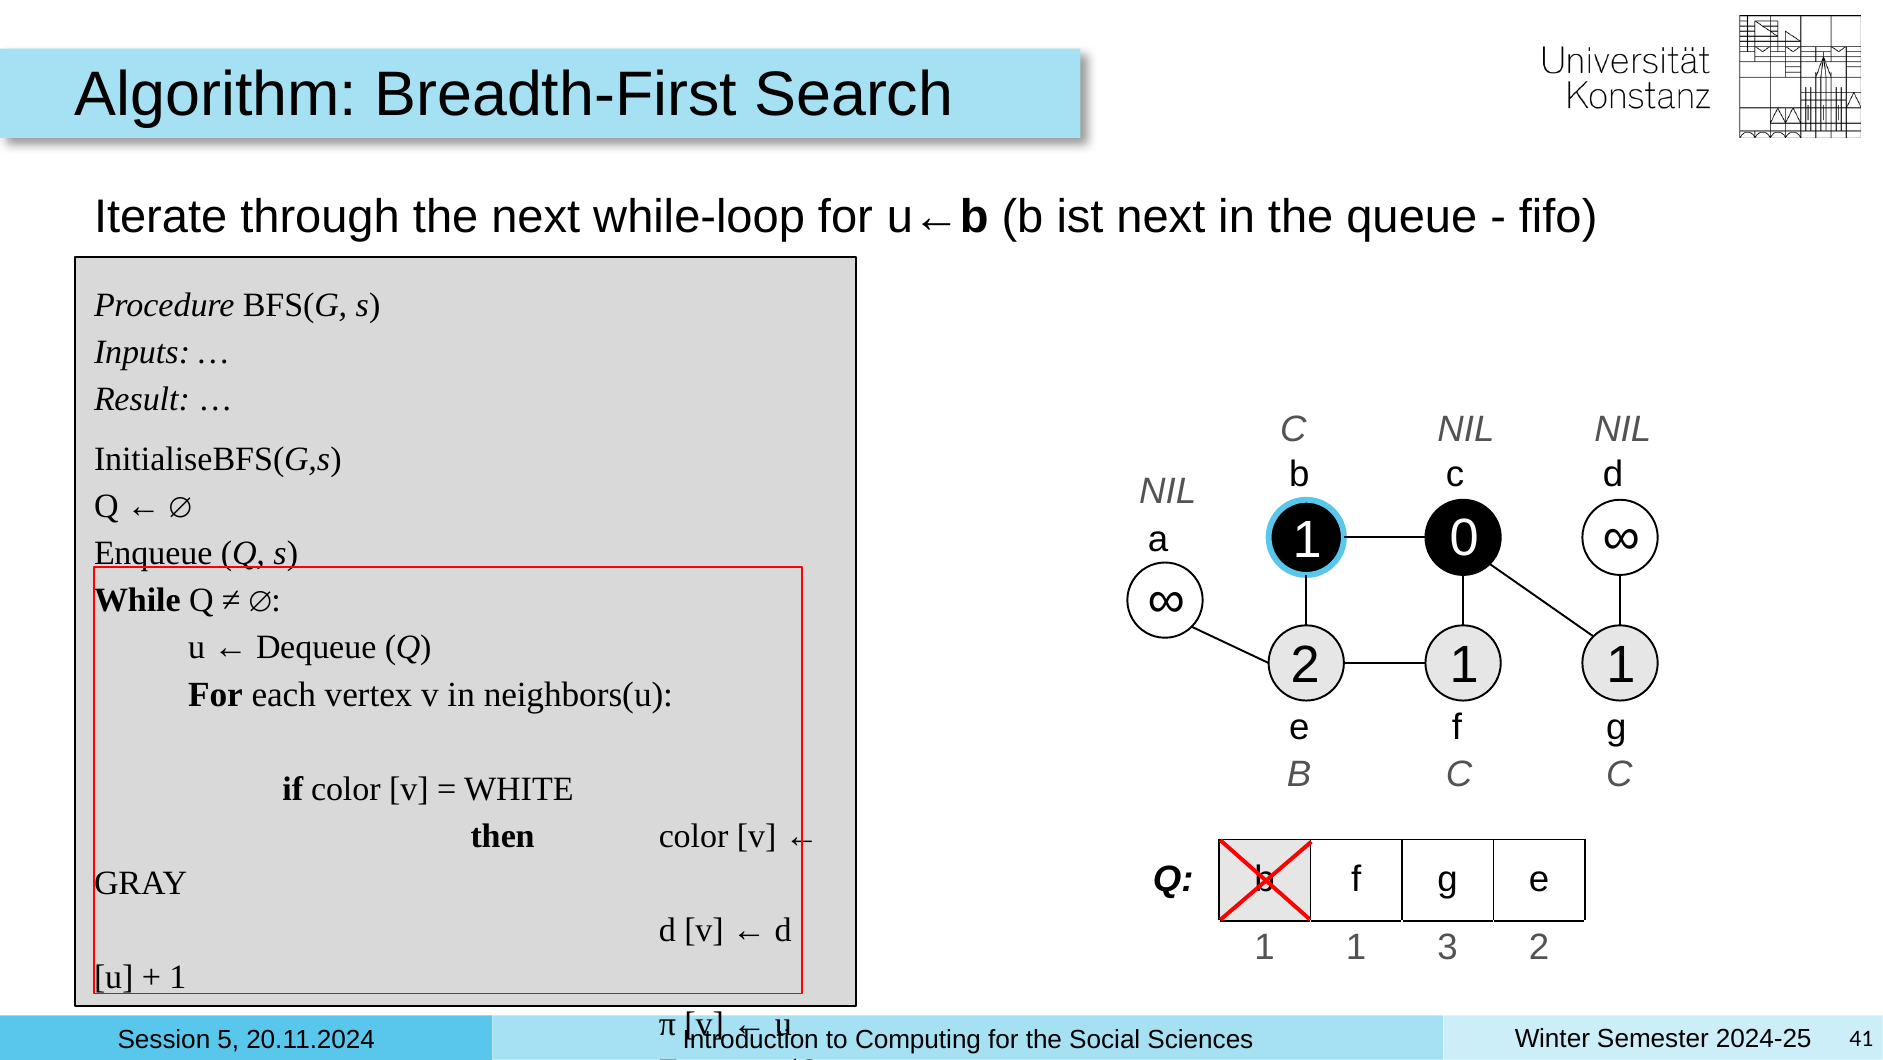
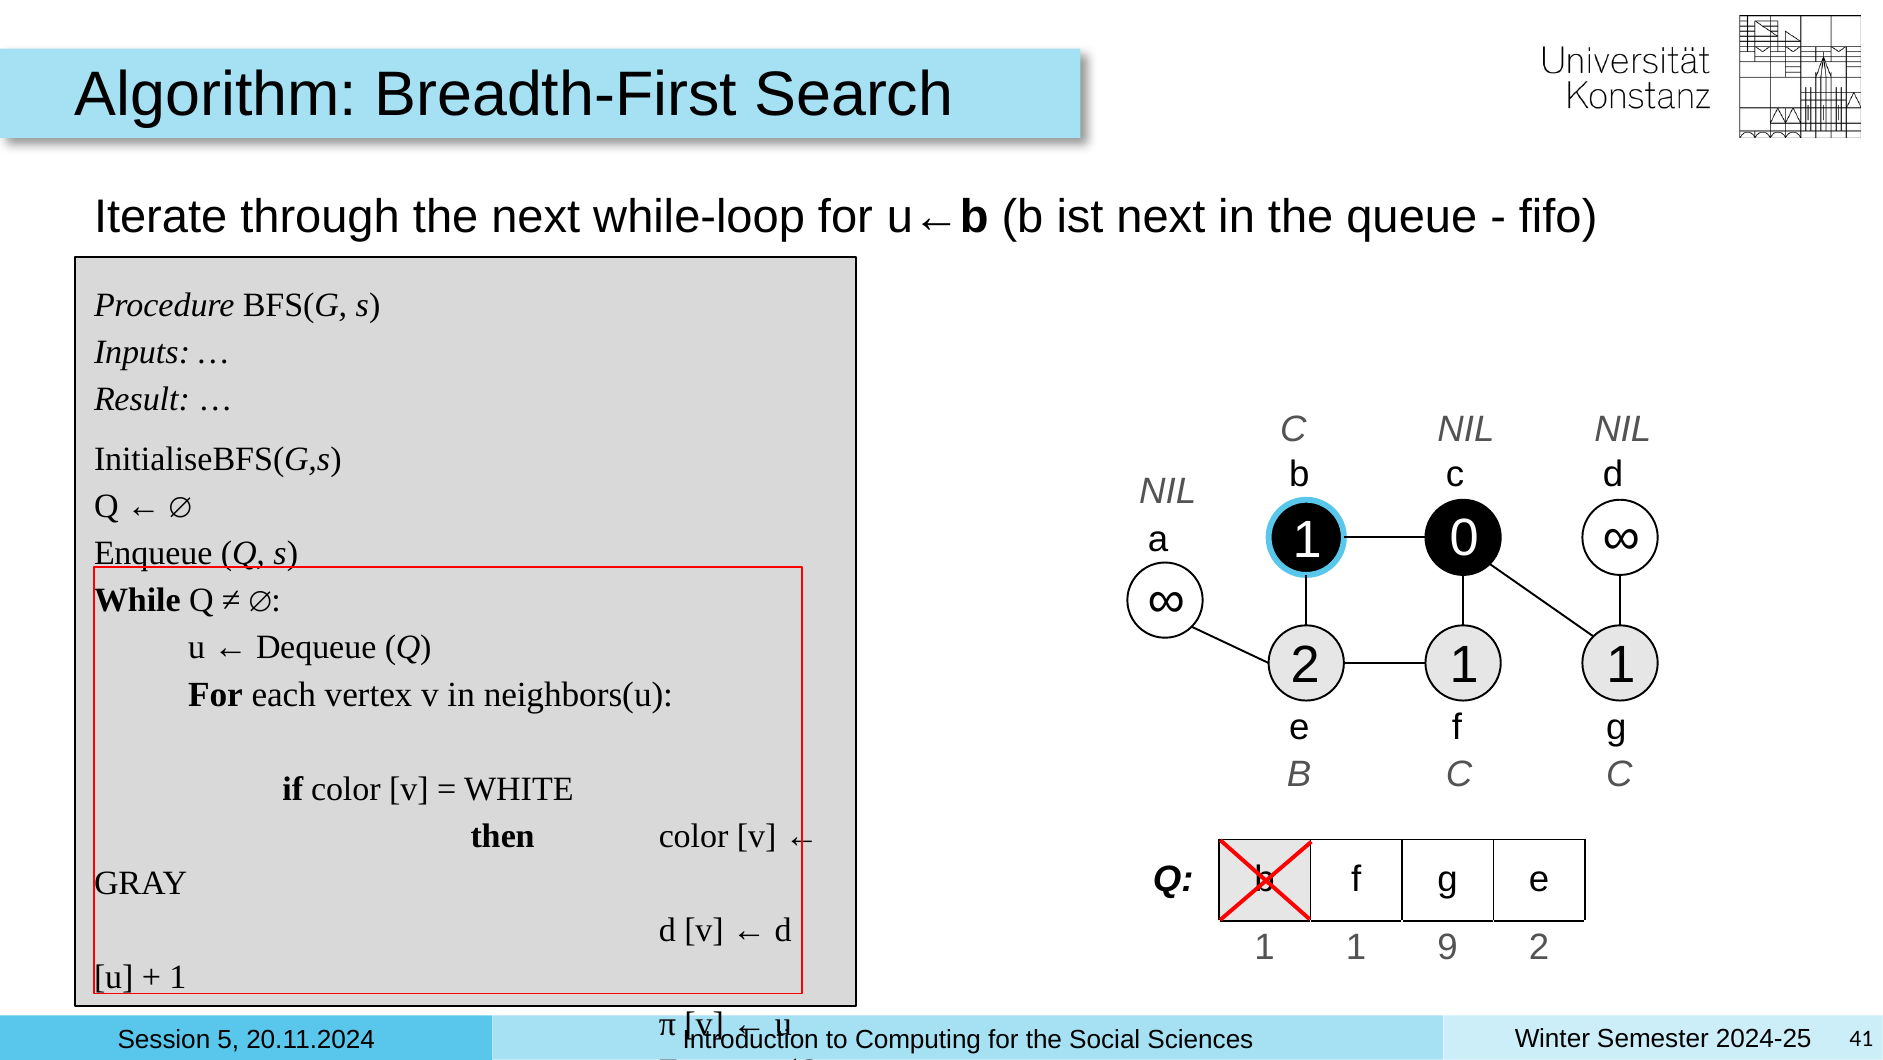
3: 3 -> 9
